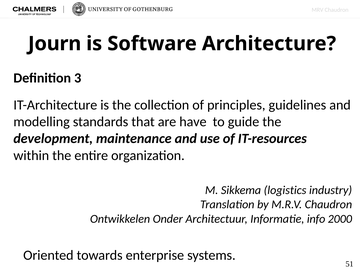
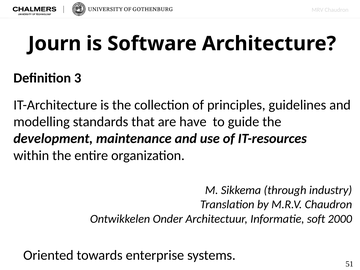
logistics: logistics -> through
info: info -> soft
